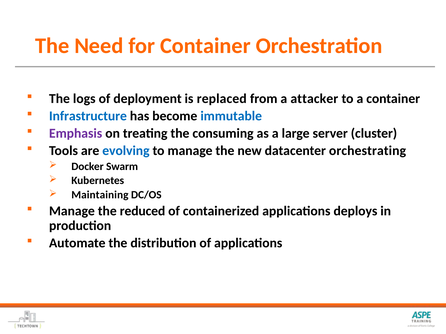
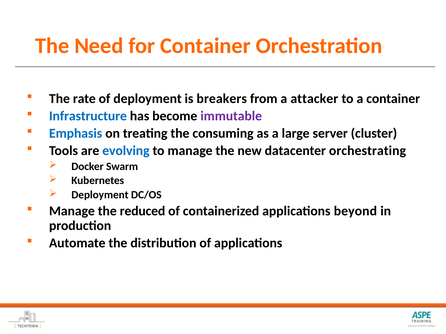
logs: logs -> rate
replaced: replaced -> breakers
immutable colour: blue -> purple
Emphasis colour: purple -> blue
Maintaining at (100, 195): Maintaining -> Deployment
deploys: deploys -> beyond
